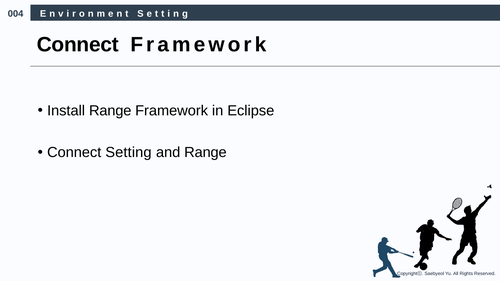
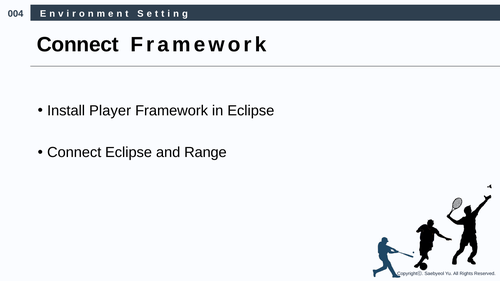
Install Range: Range -> Player
Connect Setting: Setting -> Eclipse
